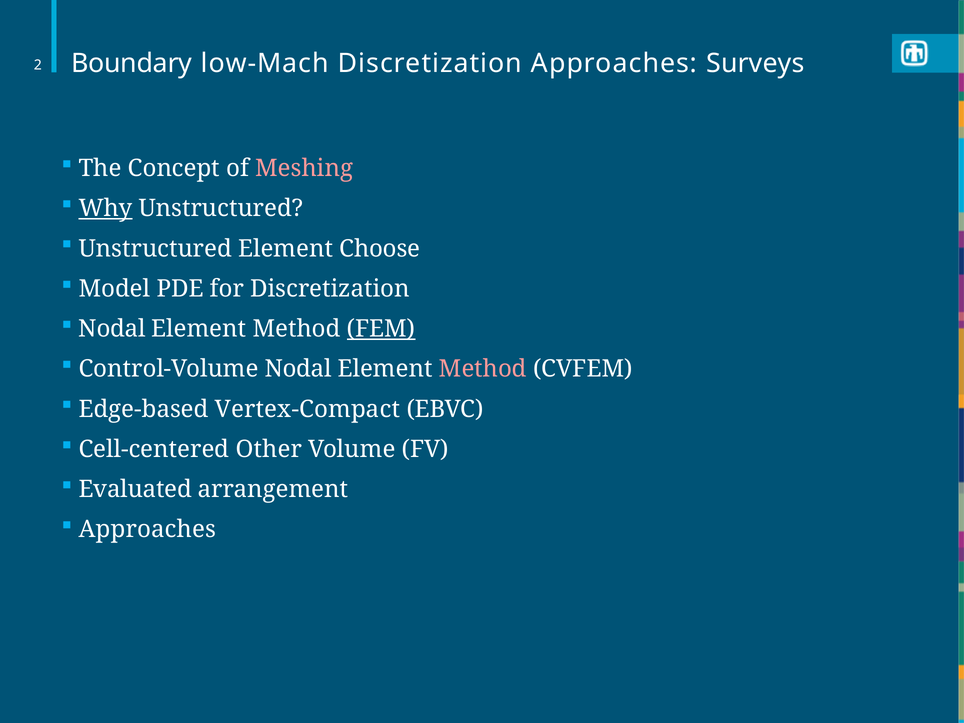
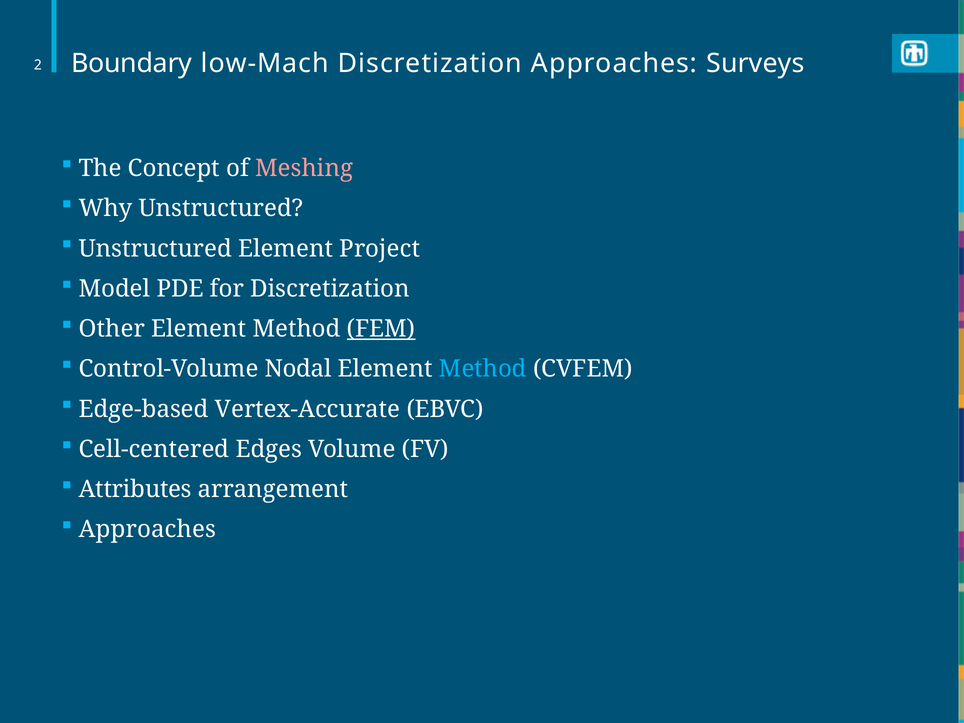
Why underline: present -> none
Choose: Choose -> Project
Nodal at (112, 329): Nodal -> Other
Method at (483, 369) colour: pink -> light blue
Vertex-Compact: Vertex-Compact -> Vertex-Accurate
Other: Other -> Edges
Evaluated: Evaluated -> Attributes
